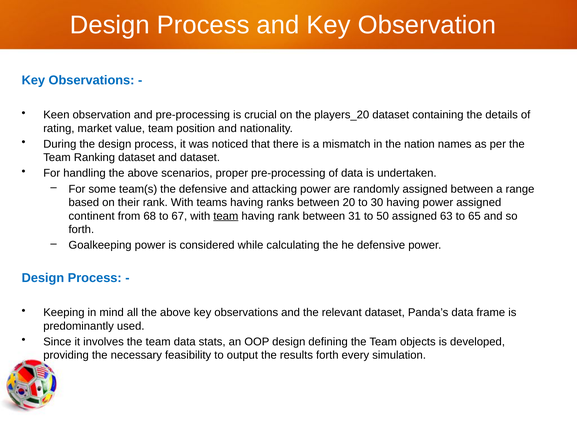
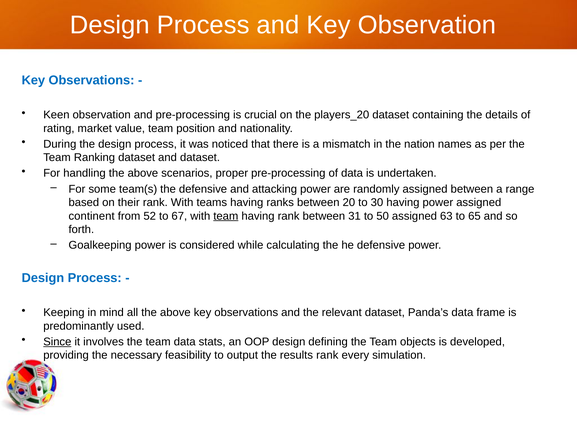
68: 68 -> 52
Since underline: none -> present
results forth: forth -> rank
